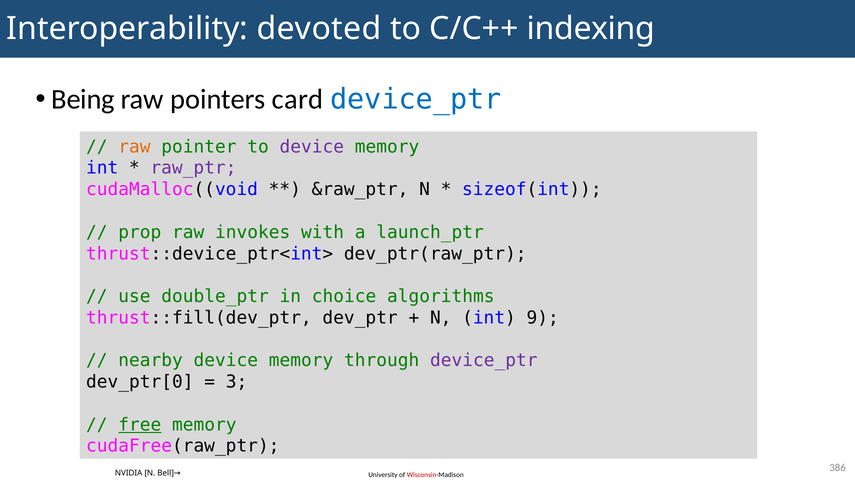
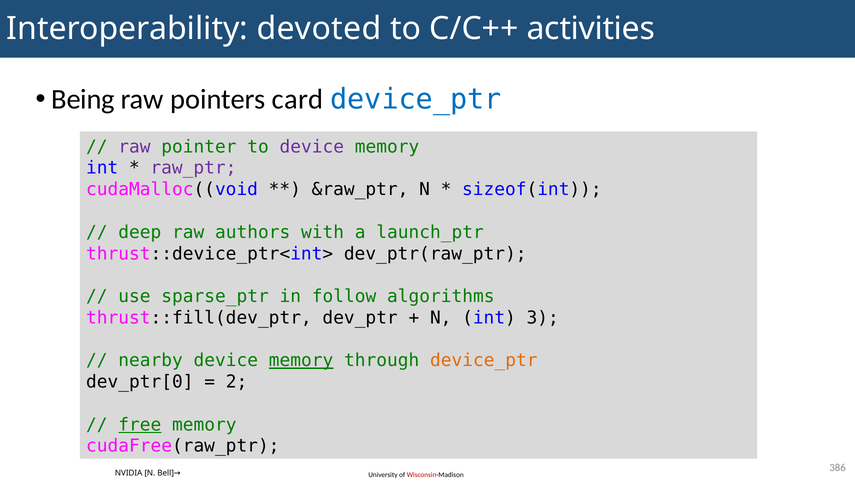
indexing: indexing -> activities
raw at (134, 147) colour: orange -> purple
prop: prop -> deep
invokes: invokes -> authors
double_ptr: double_ptr -> sparse_ptr
choice: choice -> follow
9: 9 -> 3
memory at (301, 361) underline: none -> present
device_ptr at (484, 361) colour: purple -> orange
3: 3 -> 2
